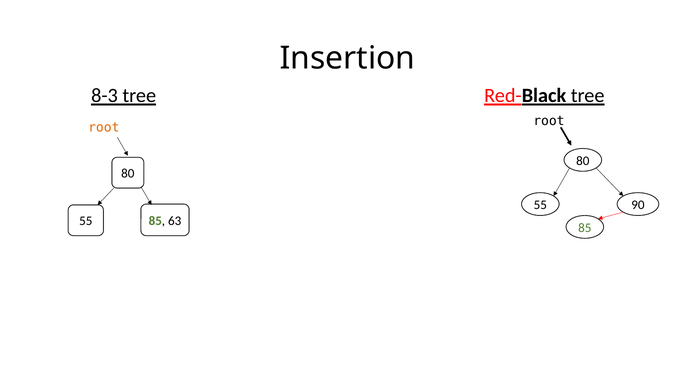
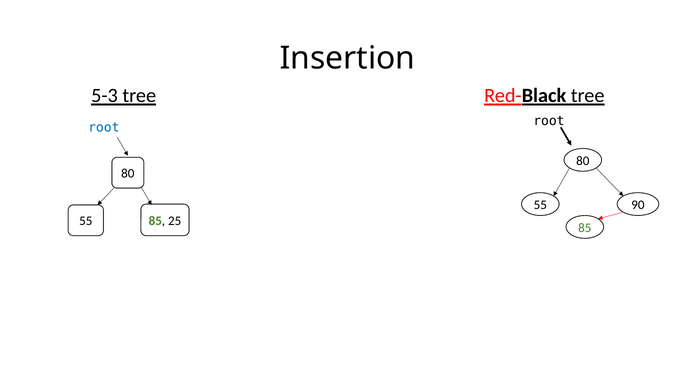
8-3: 8-3 -> 5-3
root at (104, 128) colour: orange -> blue
63: 63 -> 25
